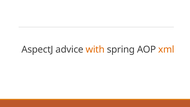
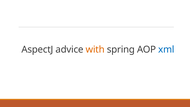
xml colour: orange -> blue
